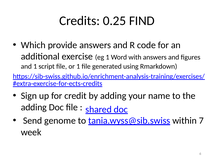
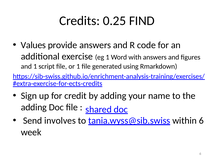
Which: Which -> Values
genome: genome -> involves
within 7: 7 -> 6
